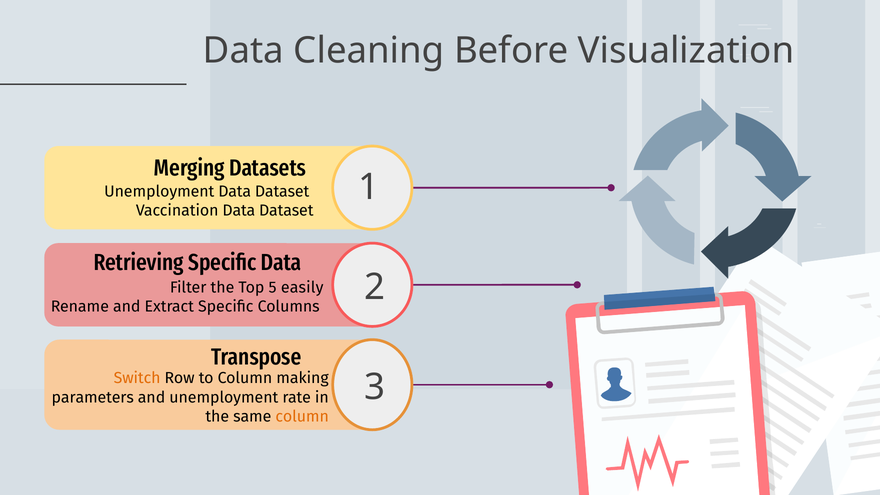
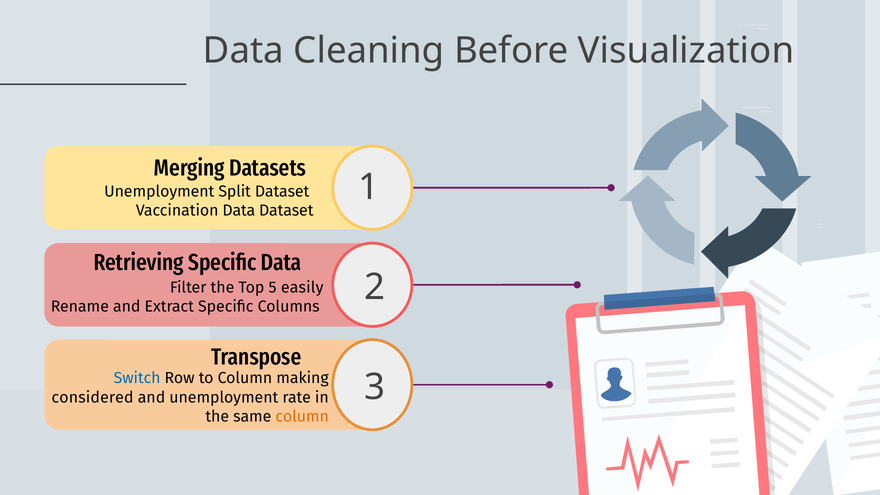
Unemployment Data: Data -> Split
Switch colour: orange -> blue
parameters: parameters -> considered
